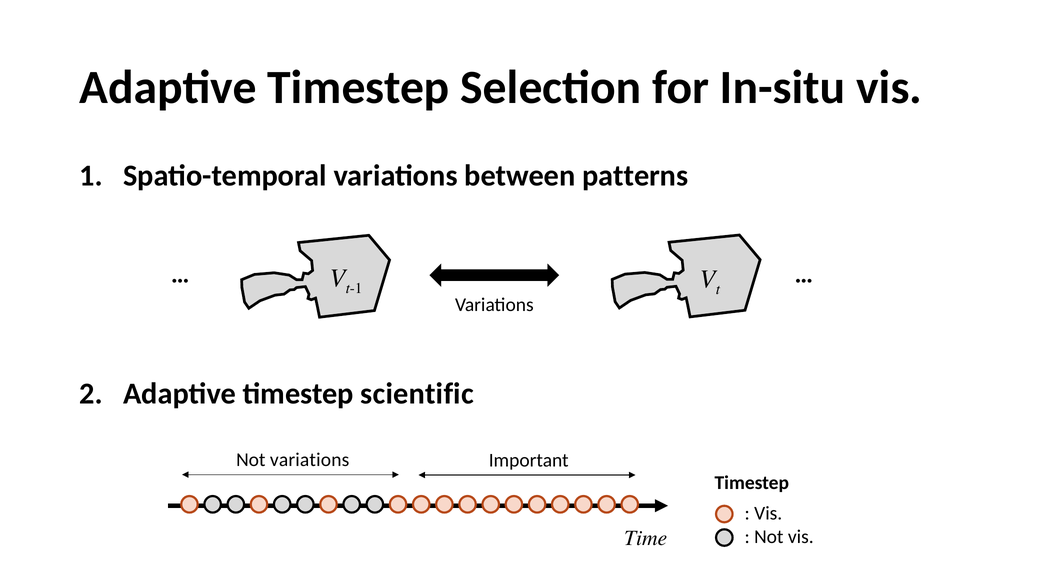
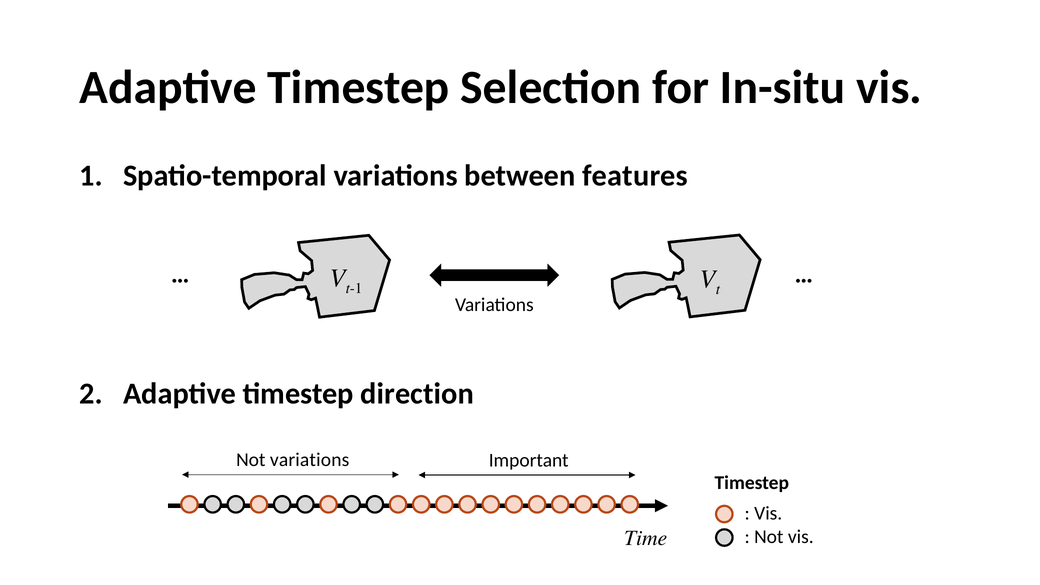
patterns: patterns -> features
scientific: scientific -> direction
